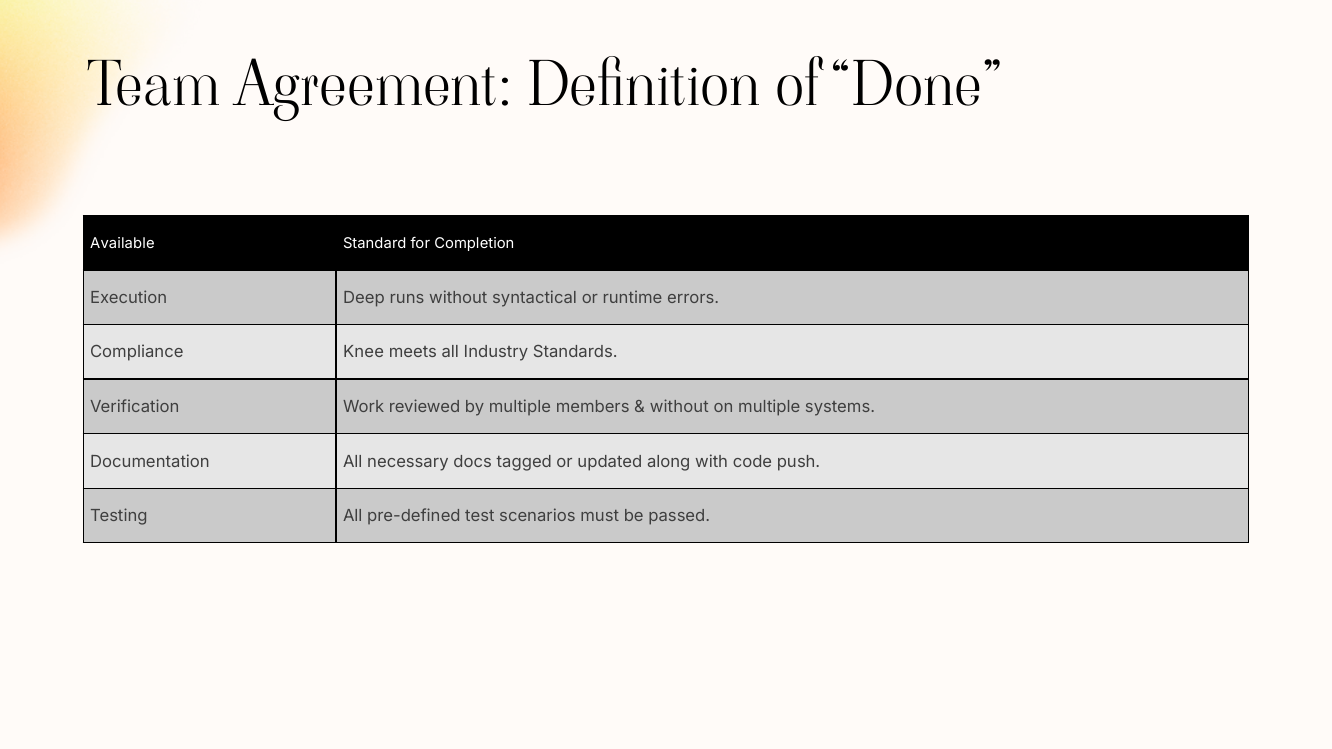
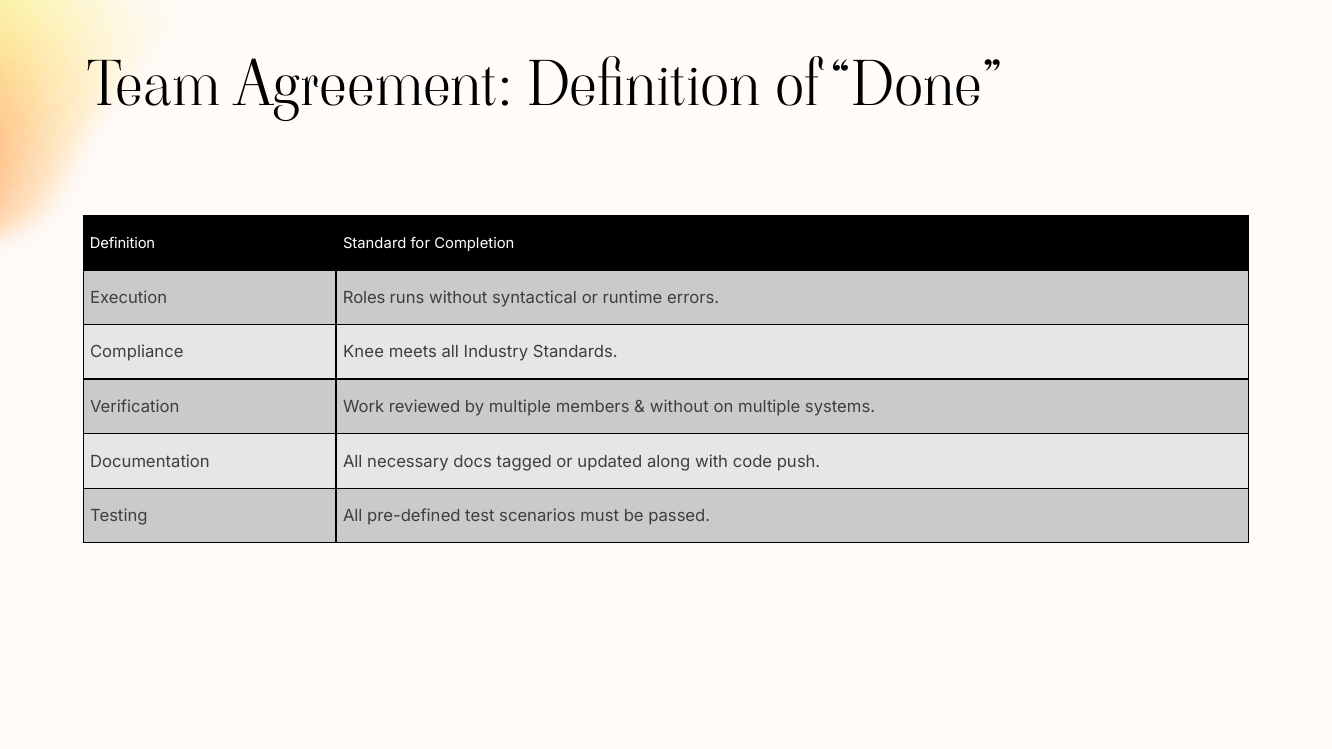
Available at (122, 243): Available -> Definition
Deep: Deep -> Roles
